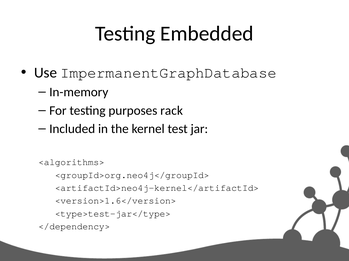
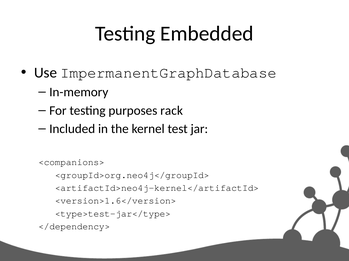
<algorithms>: <algorithms> -> <companions>
